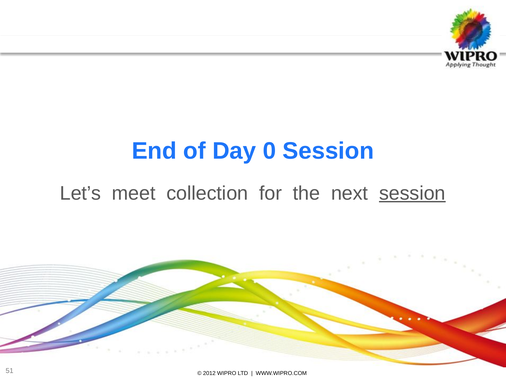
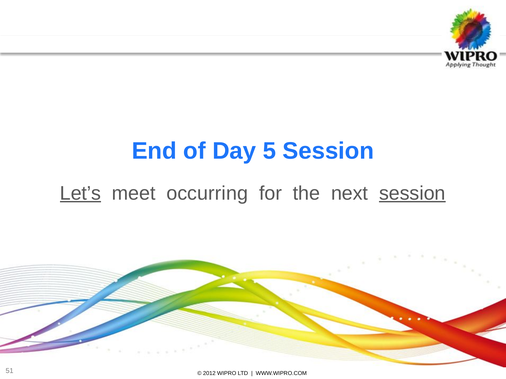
0: 0 -> 5
Let’s underline: none -> present
collection: collection -> occurring
